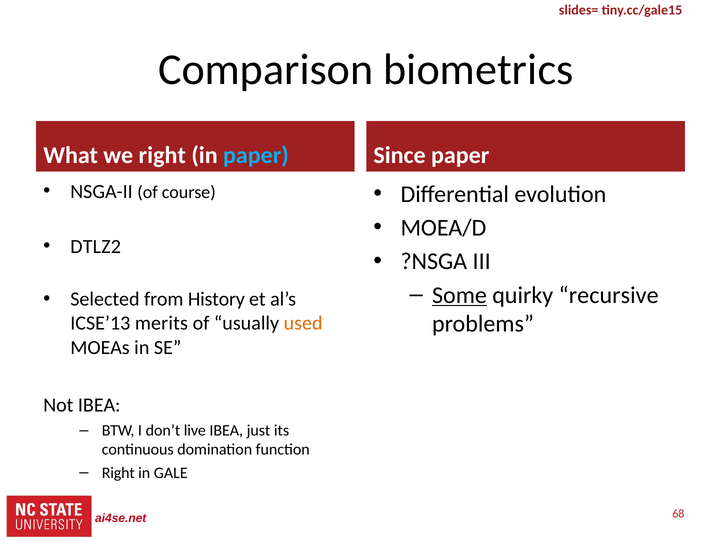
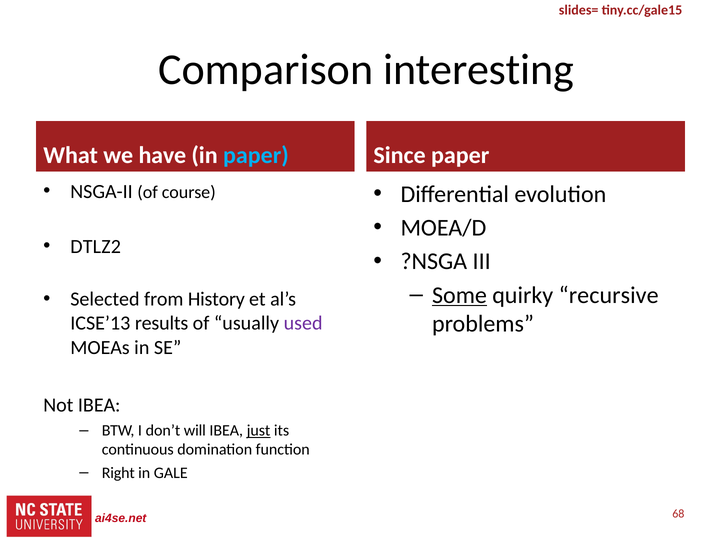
biometrics: biometrics -> interesting
we right: right -> have
merits: merits -> results
used colour: orange -> purple
live: live -> will
just underline: none -> present
